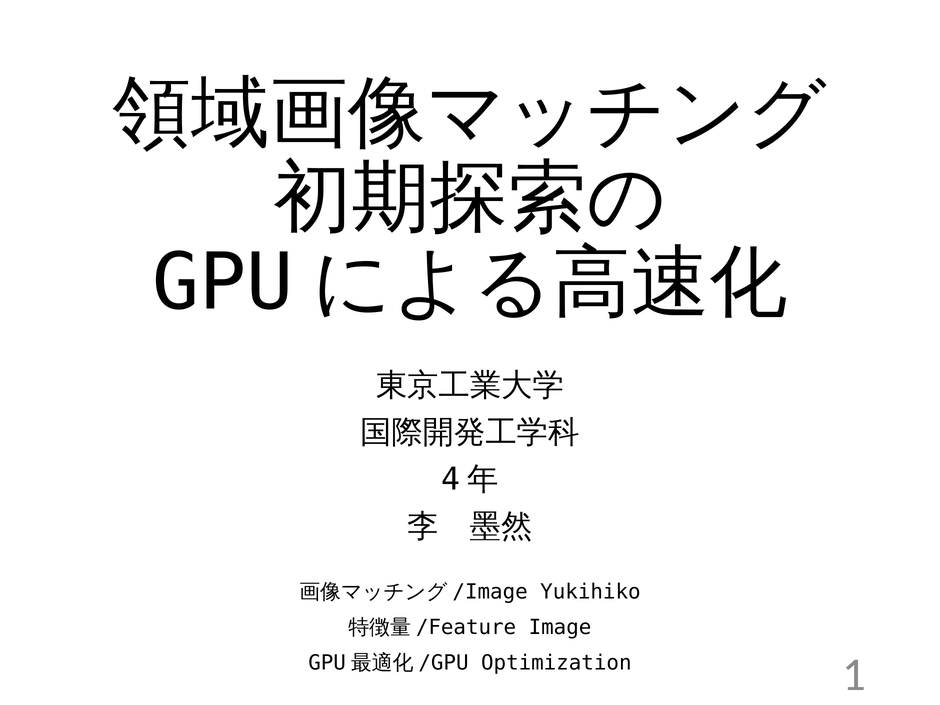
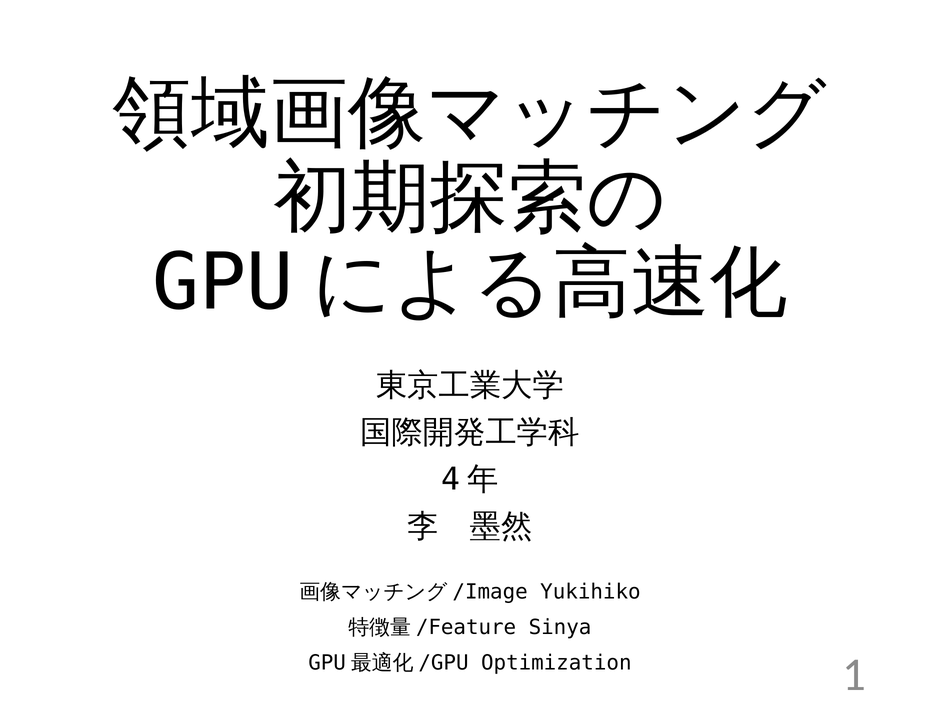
Image: Image -> Sinya
